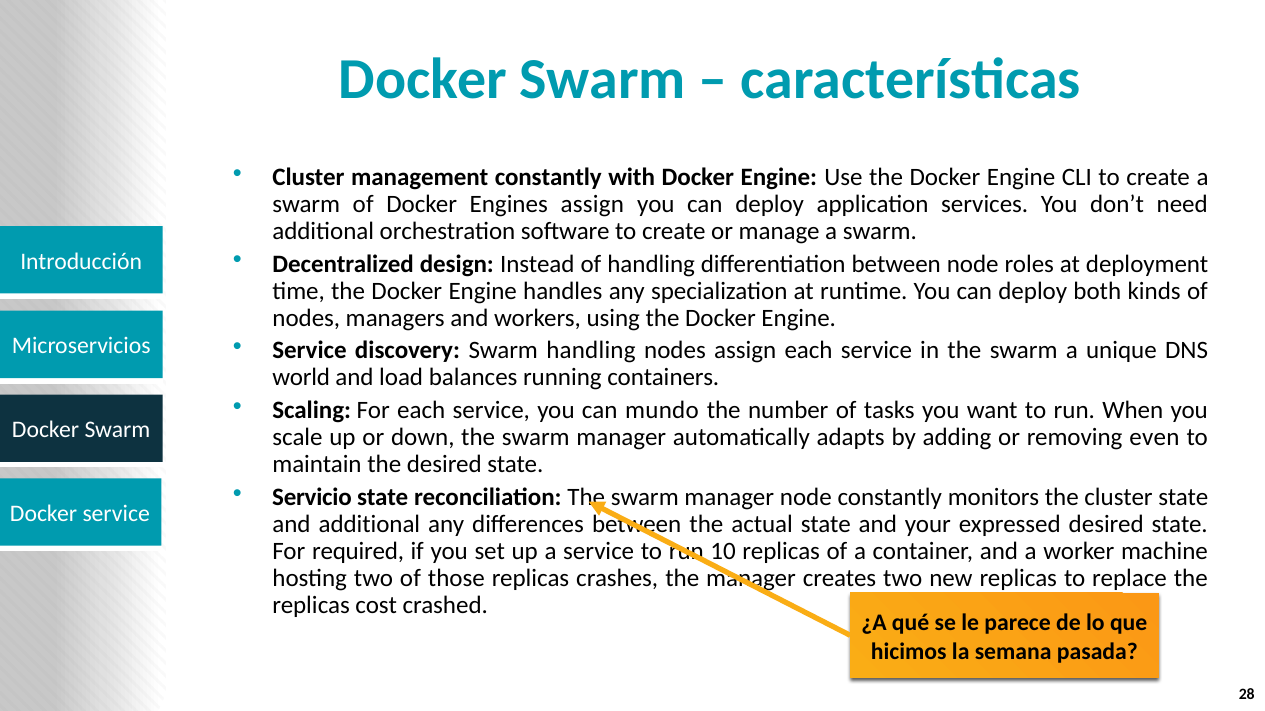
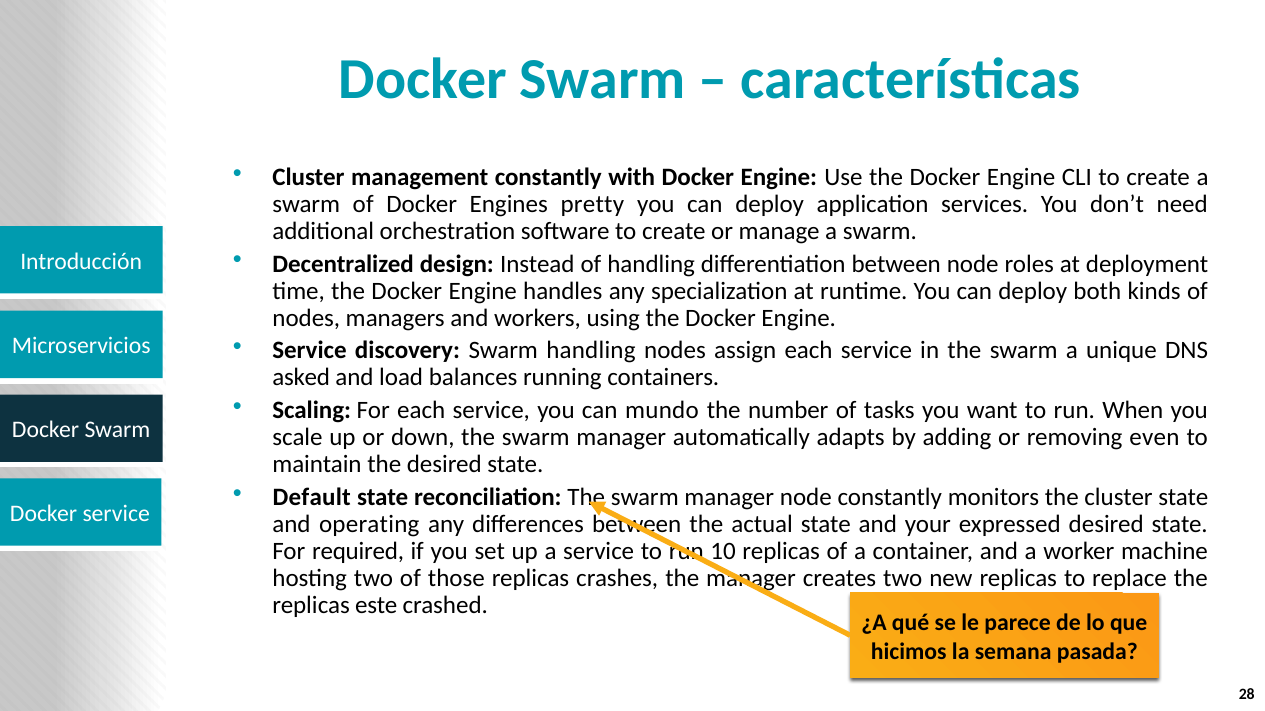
Engines assign: assign -> pretty
world: world -> asked
Servicio: Servicio -> Default
and additional: additional -> operating
cost: cost -> este
